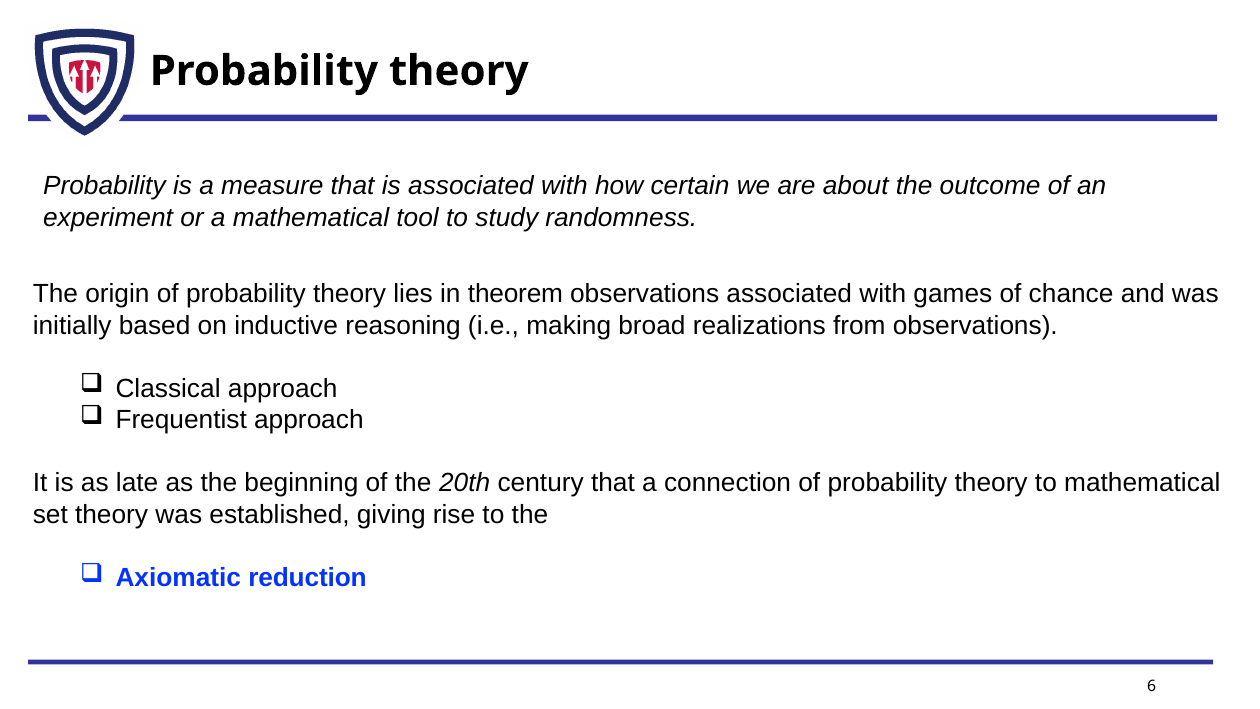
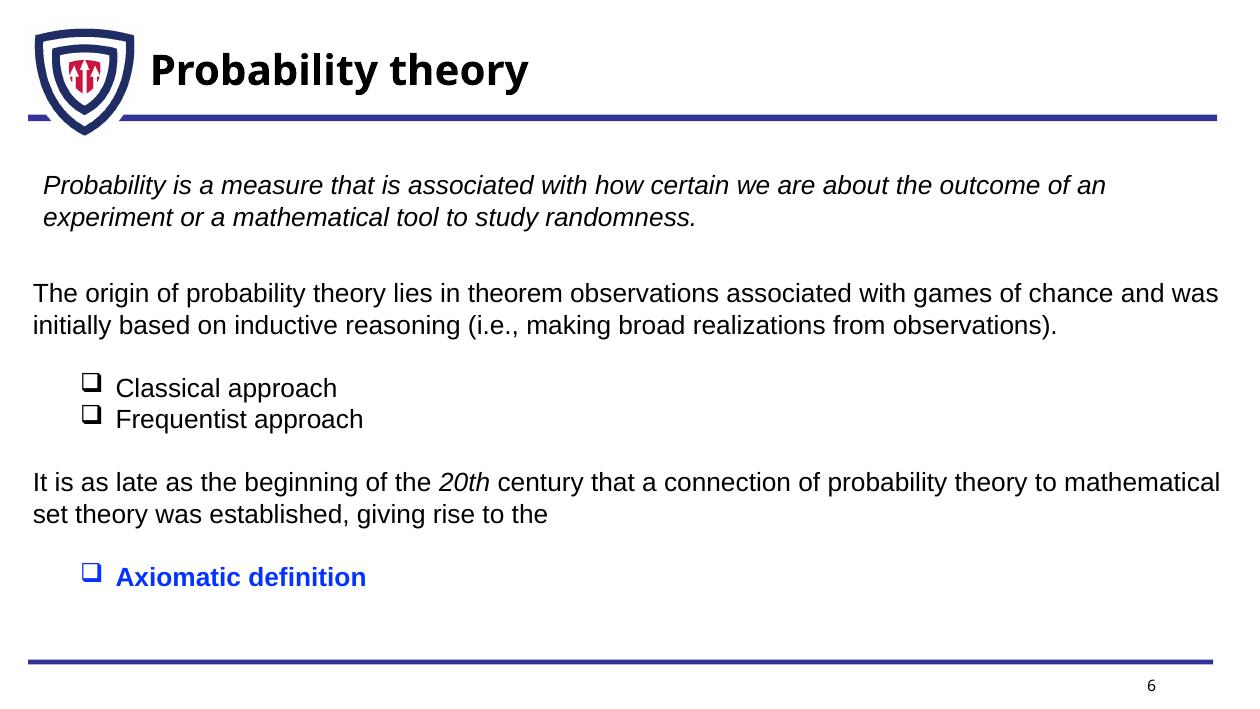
reduction: reduction -> definition
